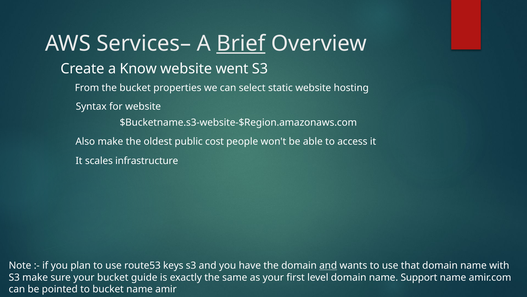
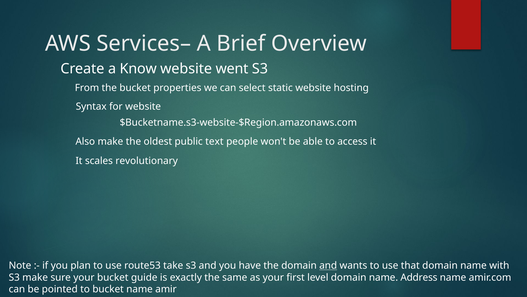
Brief underline: present -> none
cost: cost -> text
infrastructure: infrastructure -> revolutionary
keys: keys -> take
Support: Support -> Address
